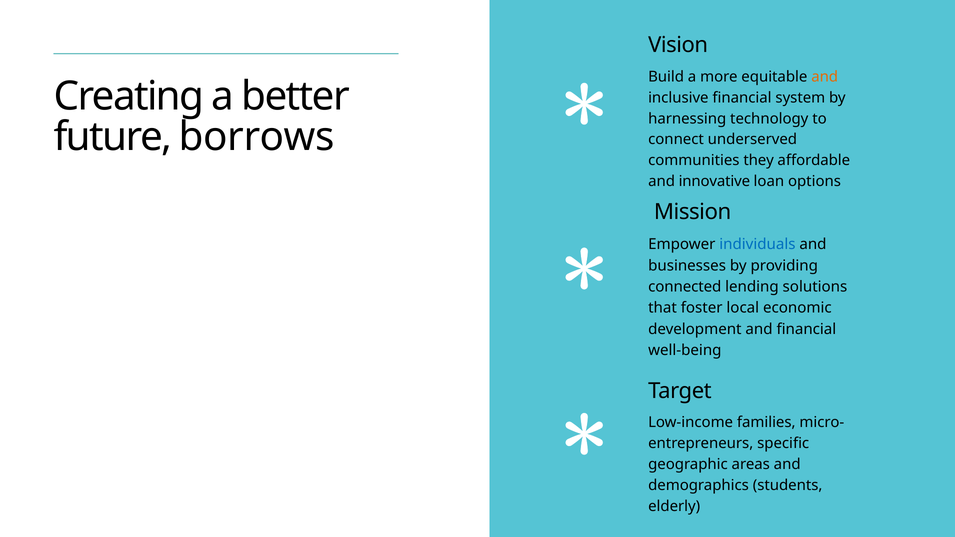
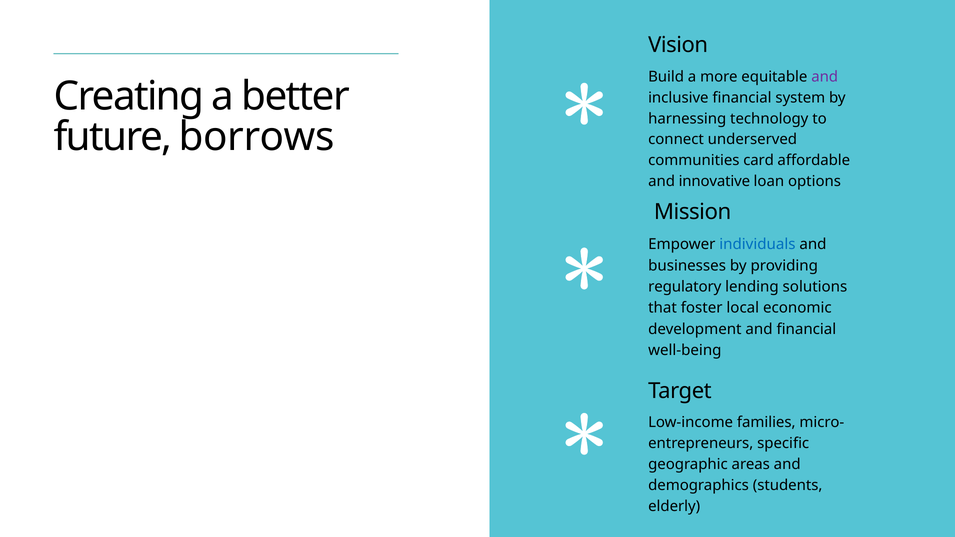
and at (825, 77) colour: orange -> purple
they: they -> card
connected: connected -> regulatory
